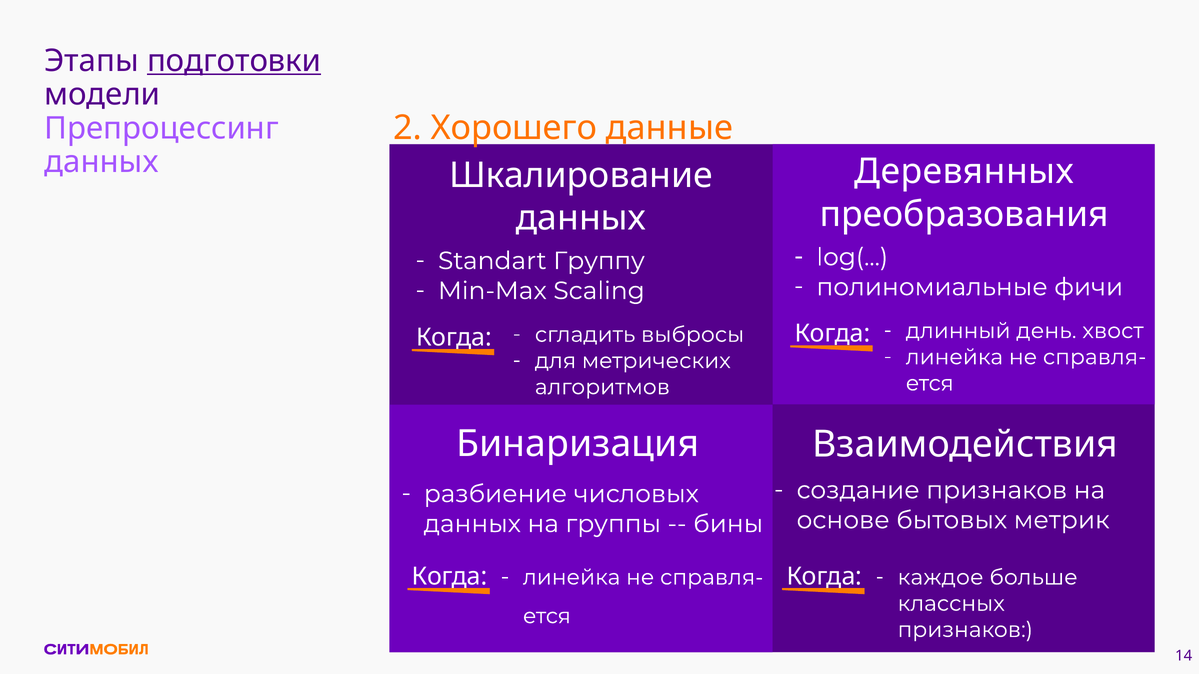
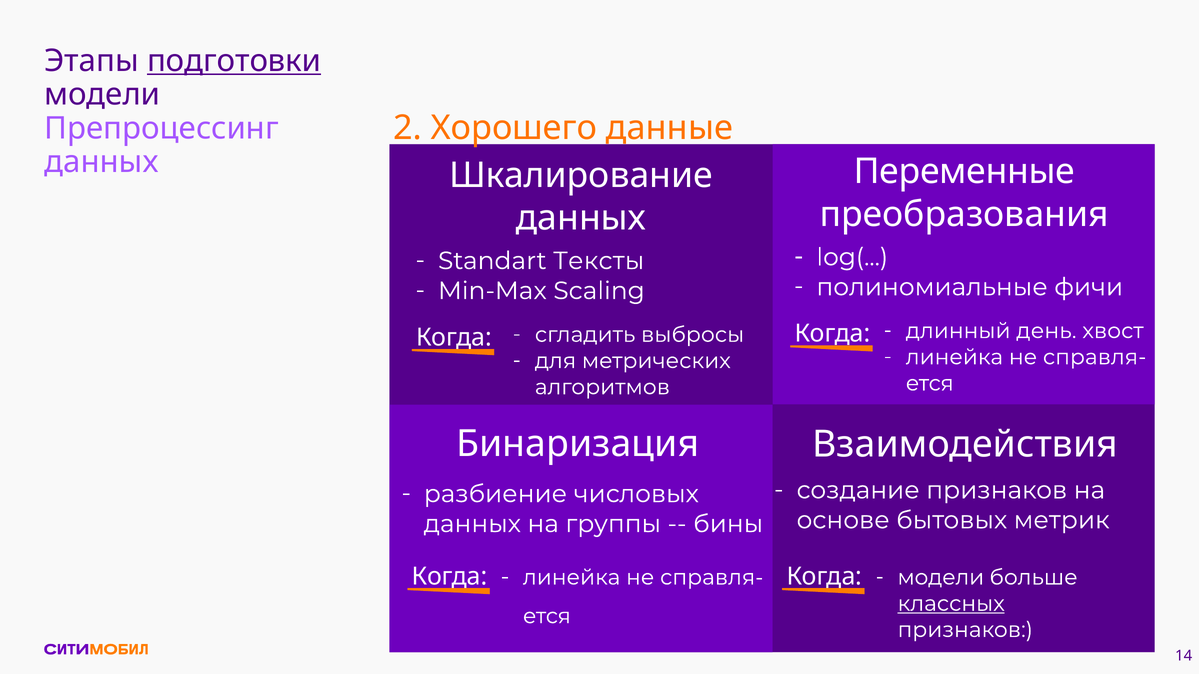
Деревянных: Деревянных -> Переменные
Группу: Группу -> Тексты
каждое at (941, 578): каждое -> модели
классных underline: none -> present
